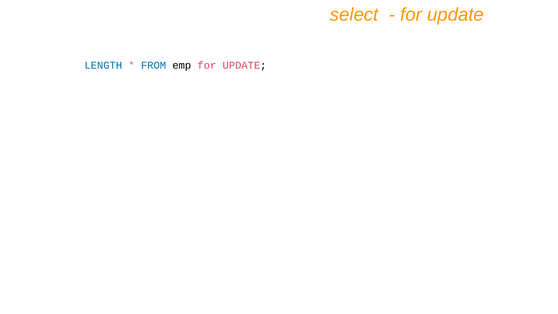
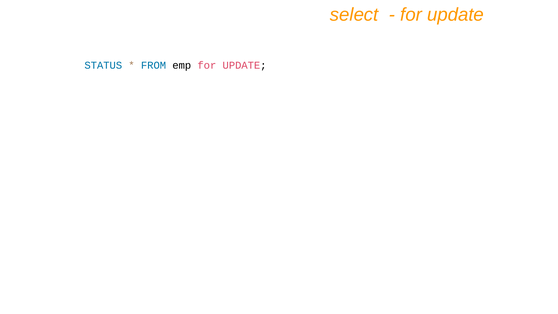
LENGTH: LENGTH -> STATUS
